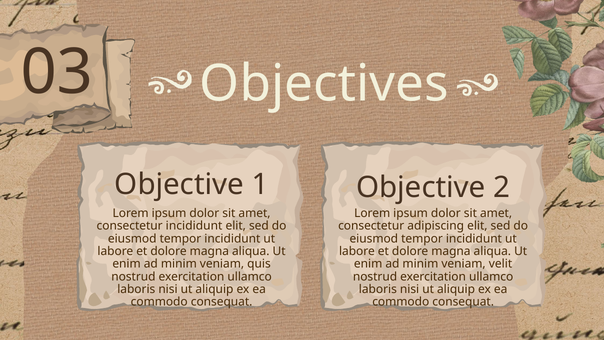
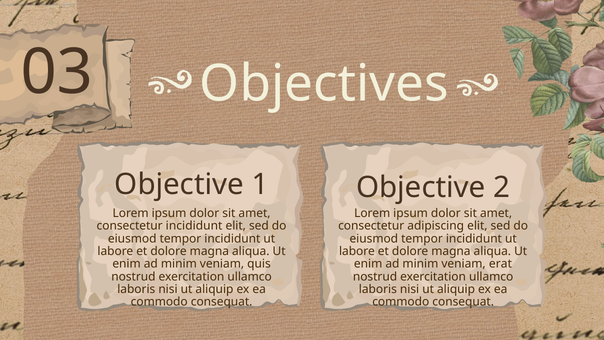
velit: velit -> erat
